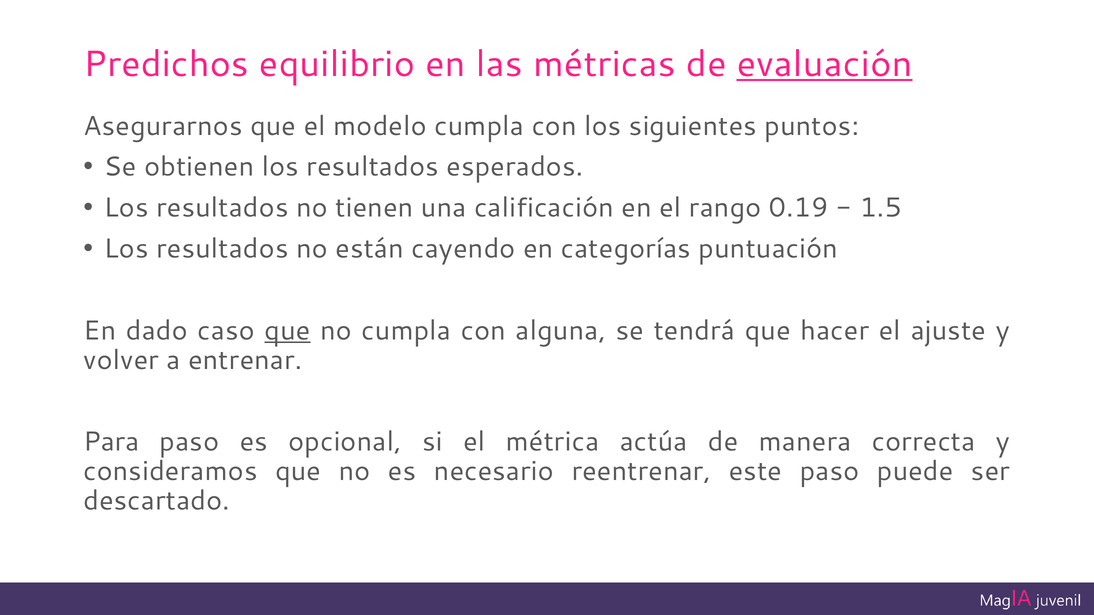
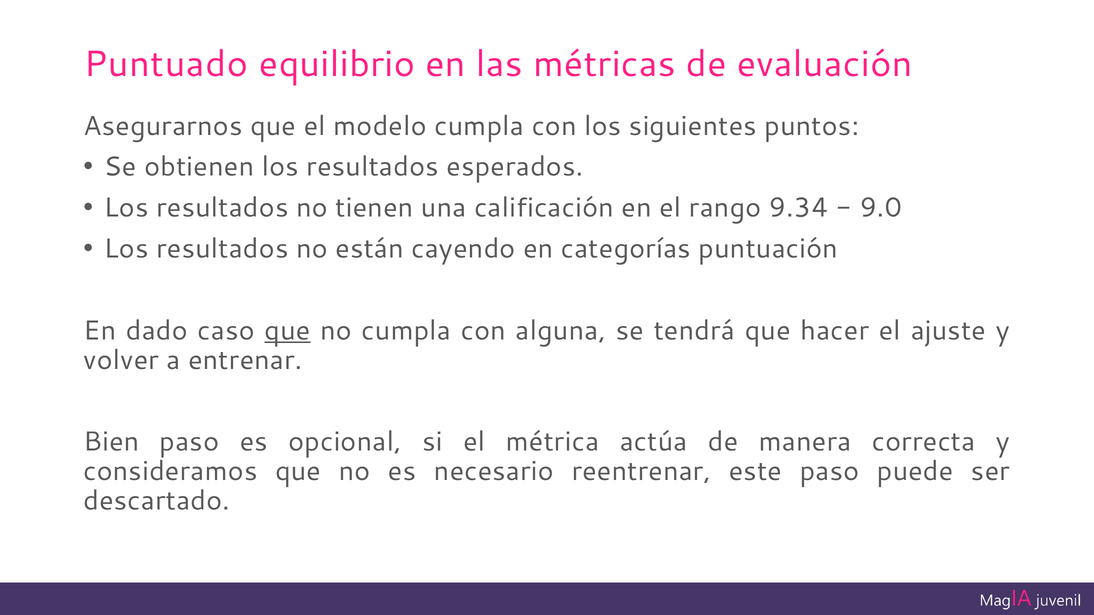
Predichos: Predichos -> Puntuado
evaluación underline: present -> none
0.19: 0.19 -> 9.34
1.5: 1.5 -> 9.0
Para: Para -> Bien
